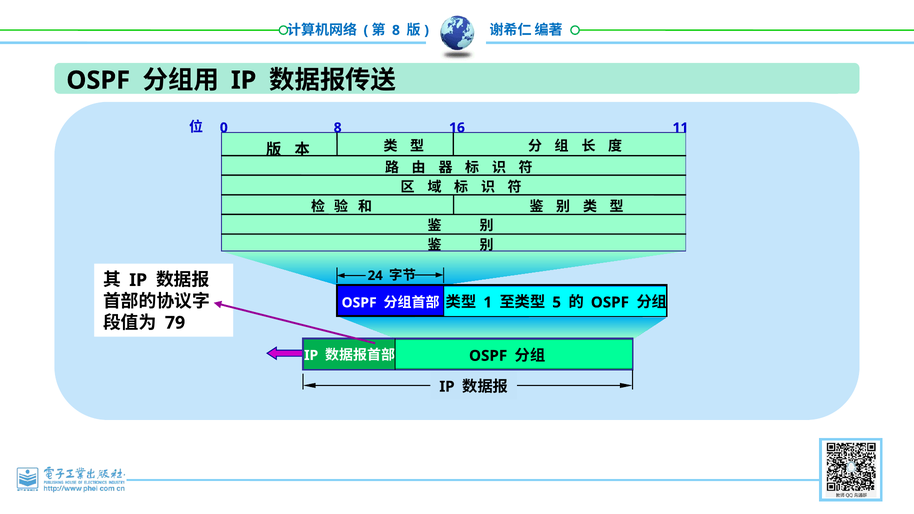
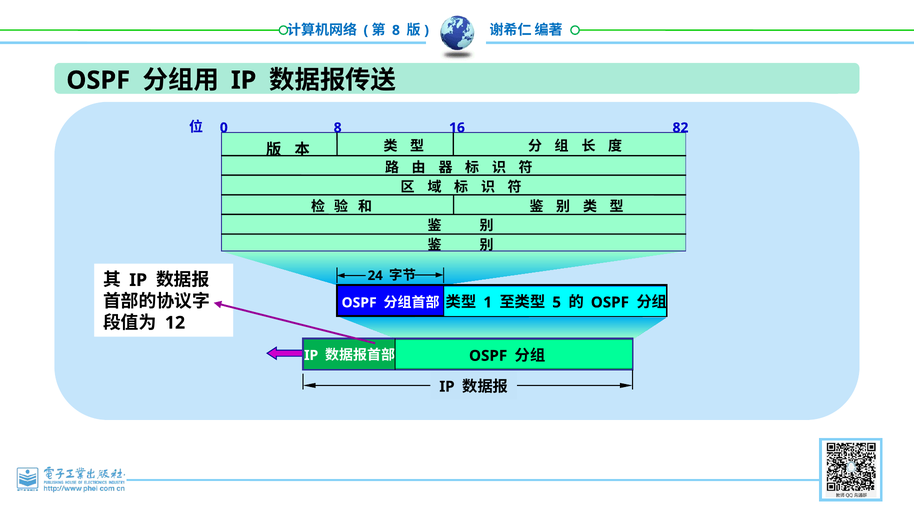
11: 11 -> 82
79: 79 -> 12
